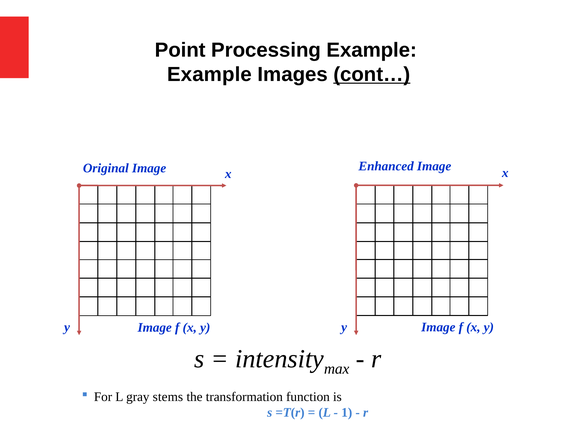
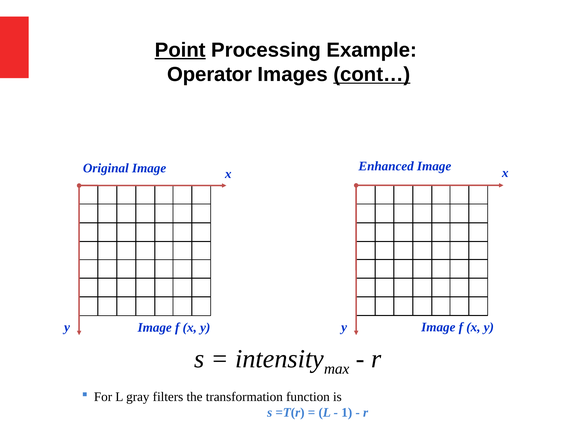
Point underline: none -> present
Example at (210, 75): Example -> Operator
stems: stems -> filters
